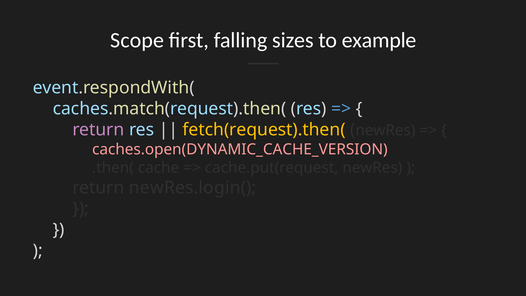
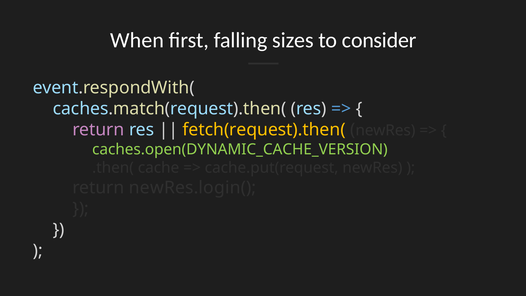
Scope: Scope -> When
example: example -> consider
caches.open(DYNAMIC_CACHE_VERSION colour: pink -> light green
